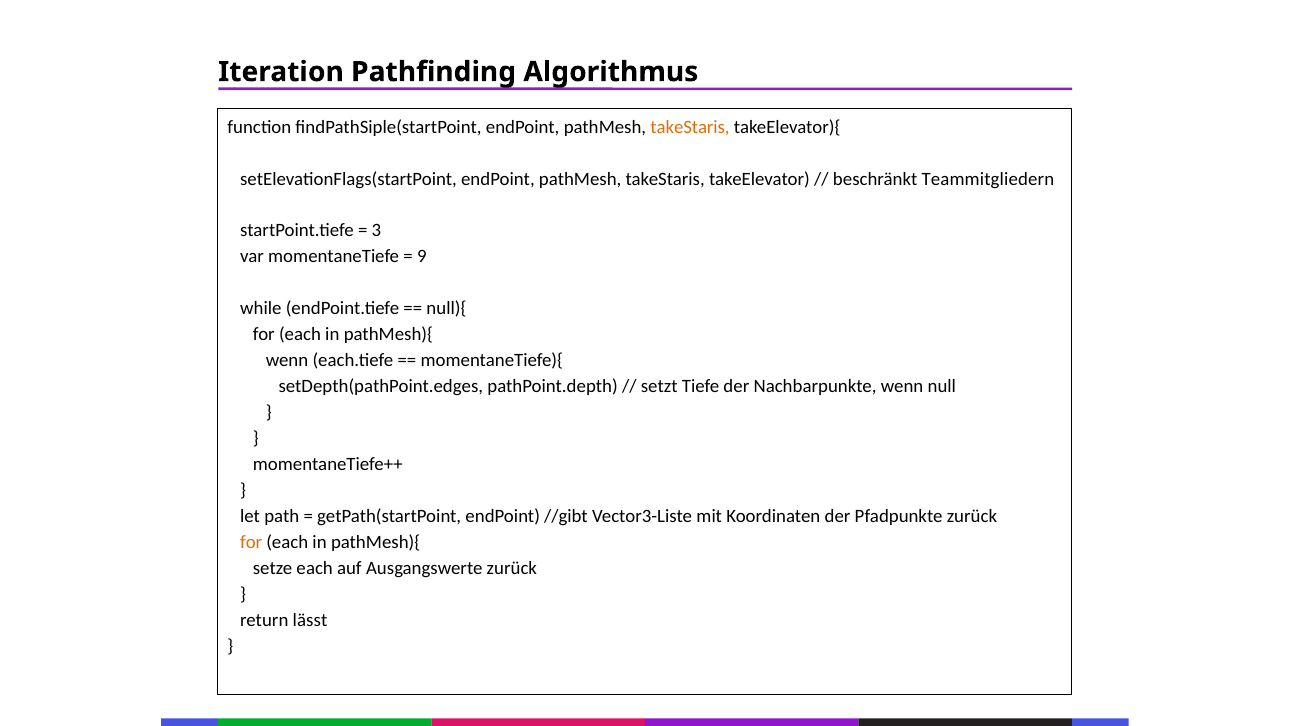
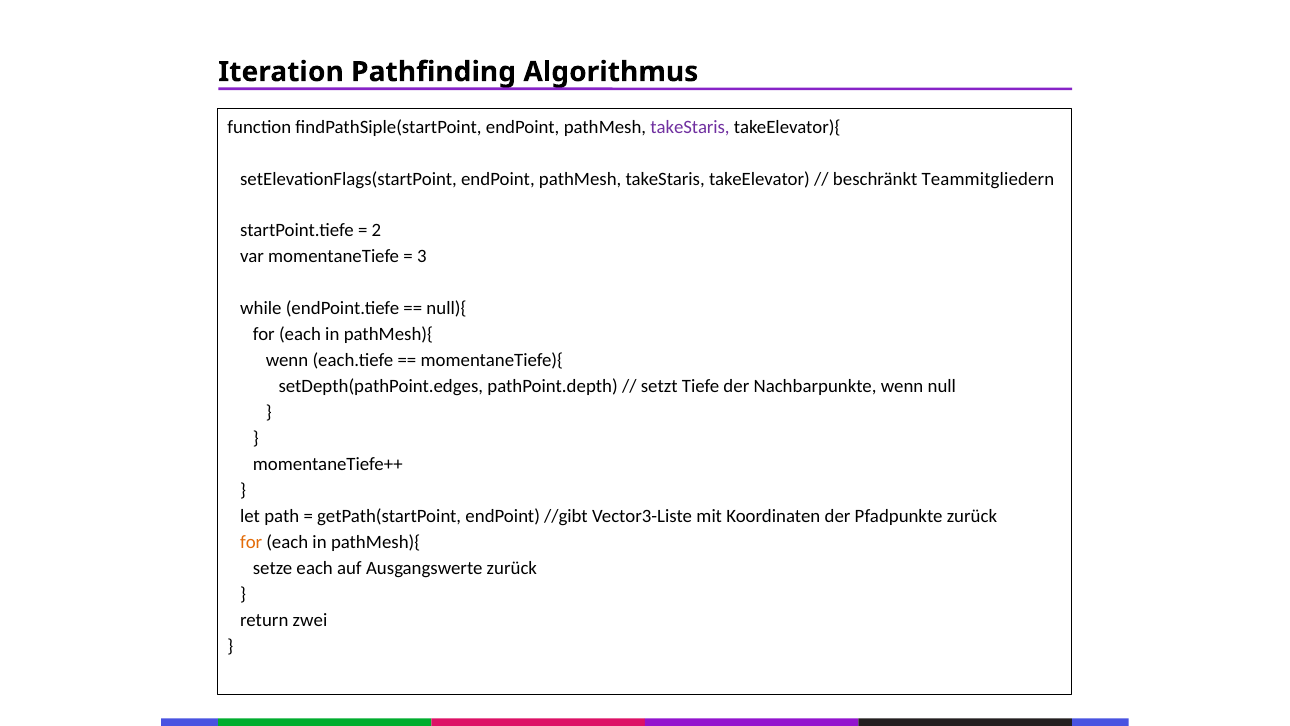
takeStaris at (690, 127) colour: orange -> purple
3: 3 -> 2
9: 9 -> 3
lässt: lässt -> zwei
